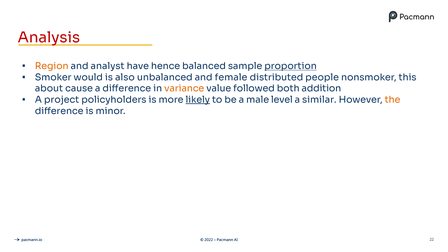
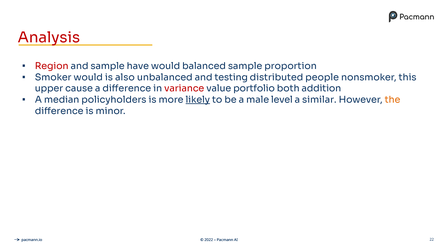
Region colour: orange -> red
and analyst: analyst -> sample
have hence: hence -> would
proportion underline: present -> none
female: female -> testing
about: about -> upper
variance colour: orange -> red
followed: followed -> portfolio
project: project -> median
